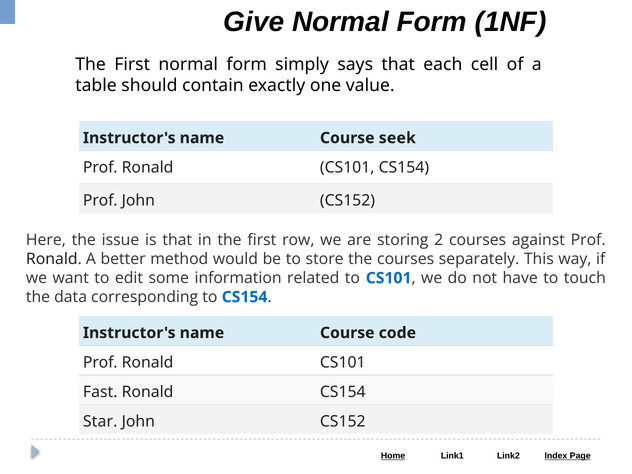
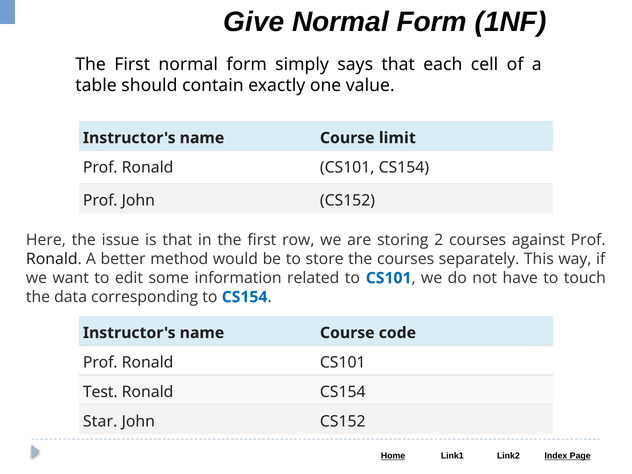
seek: seek -> limit
Fast: Fast -> Test
